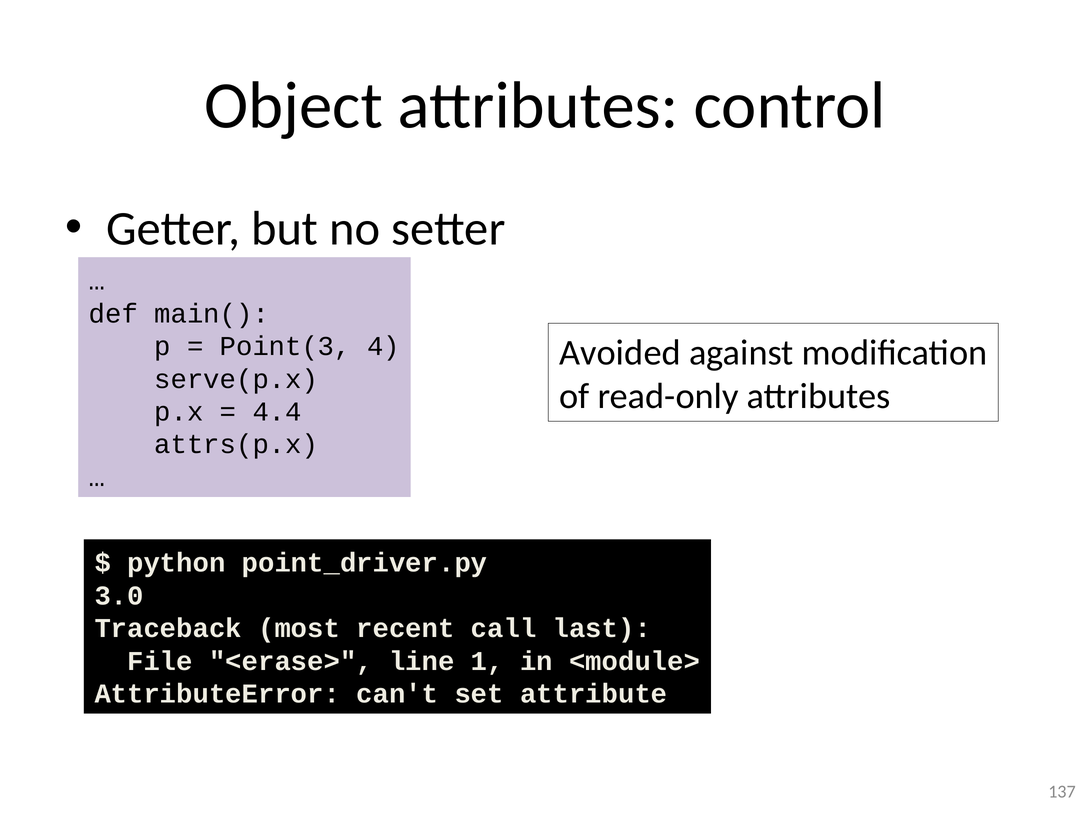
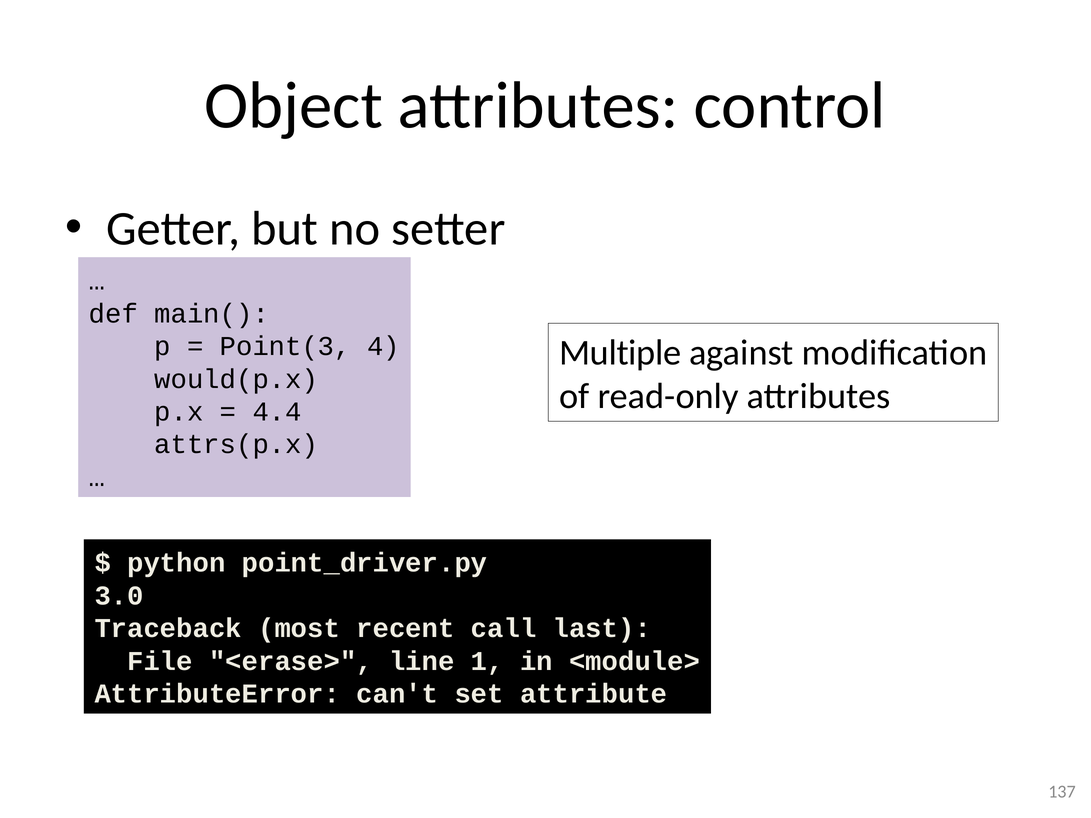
Avoided: Avoided -> Multiple
serve(p.x: serve(p.x -> would(p.x
